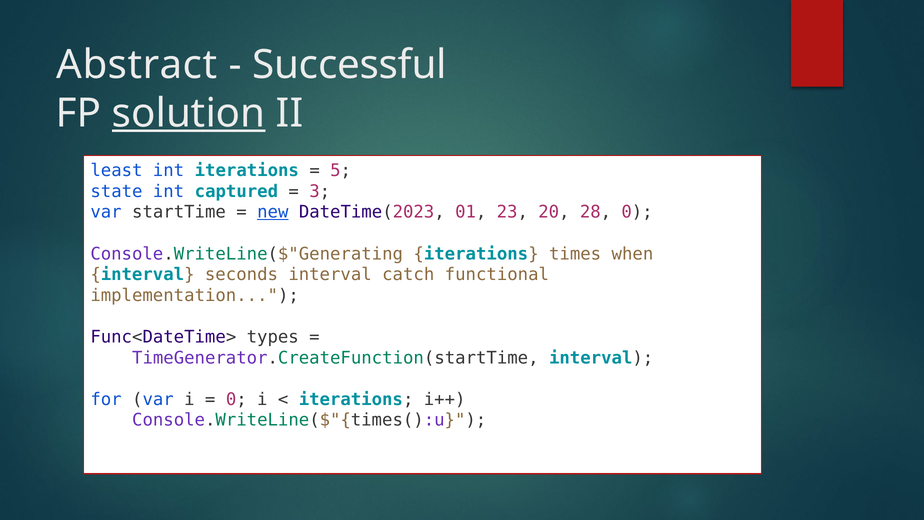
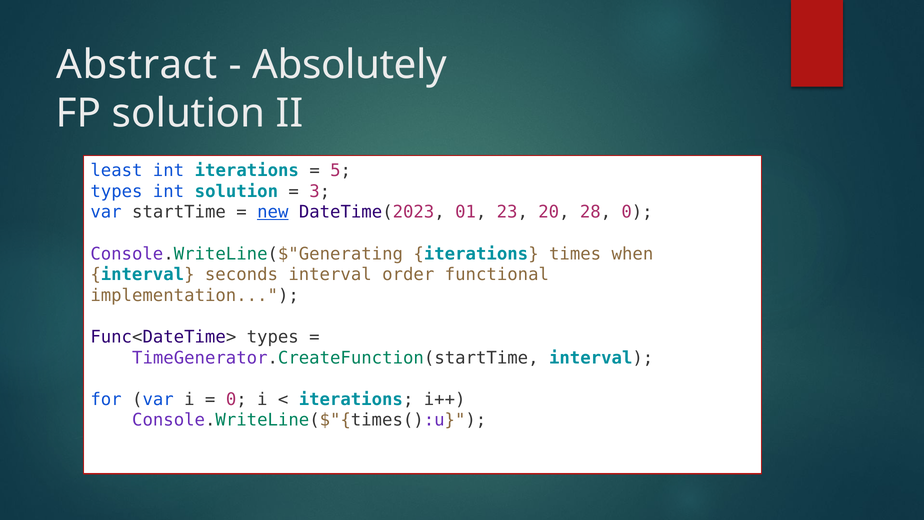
Successful: Successful -> Absolutely
solution at (189, 113) underline: present -> none
state at (116, 191): state -> types
int captured: captured -> solution
catch: catch -> order
